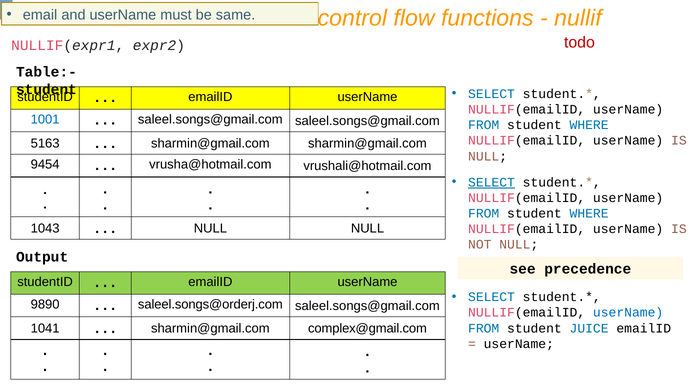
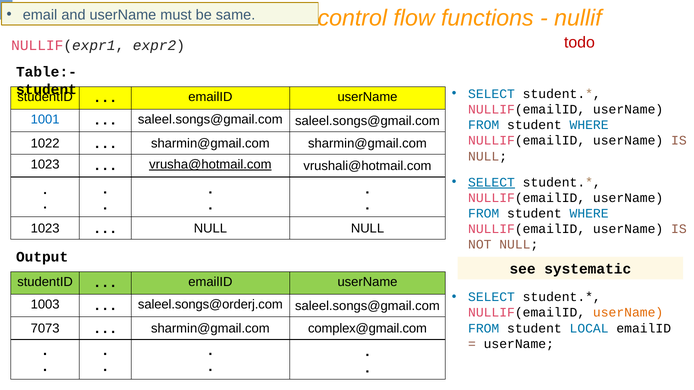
5163: 5163 -> 1022
9454 at (45, 165): 9454 -> 1023
vrusha@hotmail.com underline: none -> present
1043 at (45, 229): 1043 -> 1023
precedence: precedence -> systematic
9890: 9890 -> 1003
userName at (628, 313) colour: blue -> orange
1041: 1041 -> 7073
JUICE: JUICE -> LOCAL
